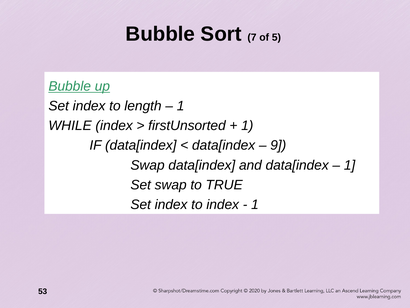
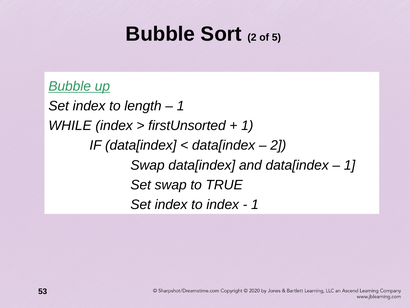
Sort 7: 7 -> 2
9 at (278, 145): 9 -> 2
